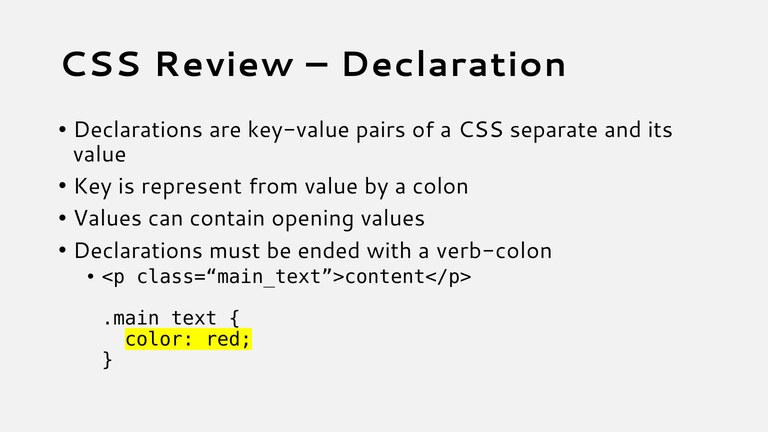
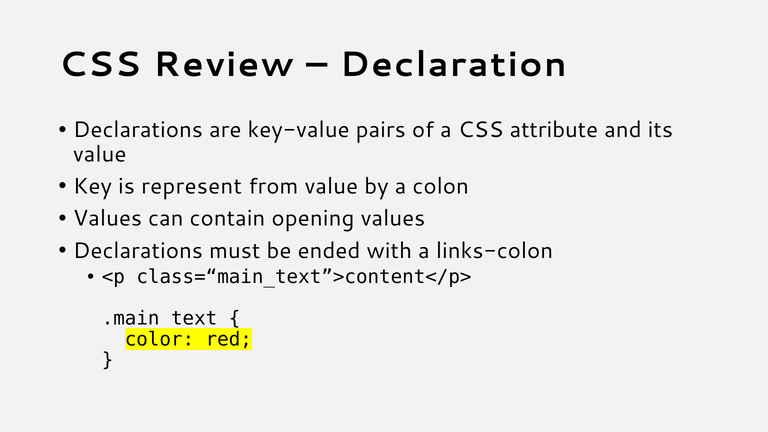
separate: separate -> attribute
verb-colon: verb-colon -> links-colon
